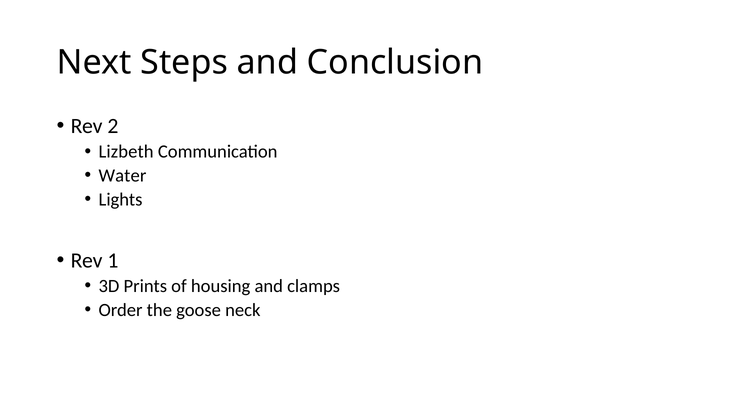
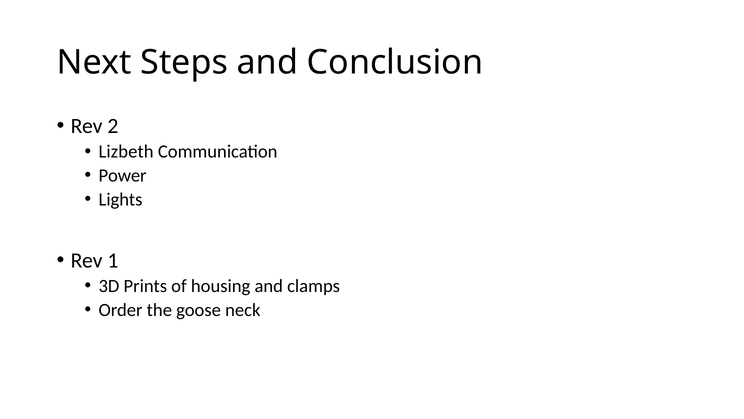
Water: Water -> Power
